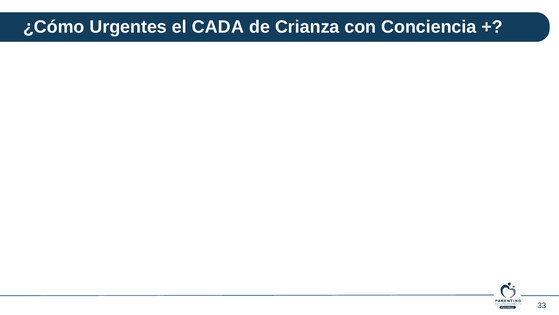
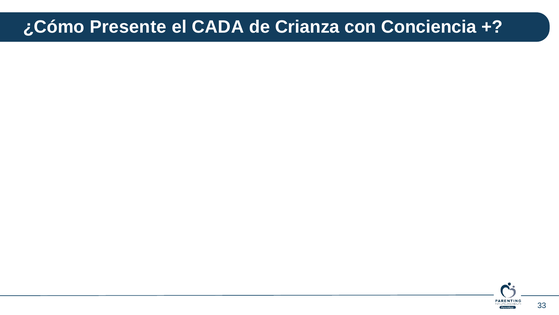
Urgentes: Urgentes -> Presente
